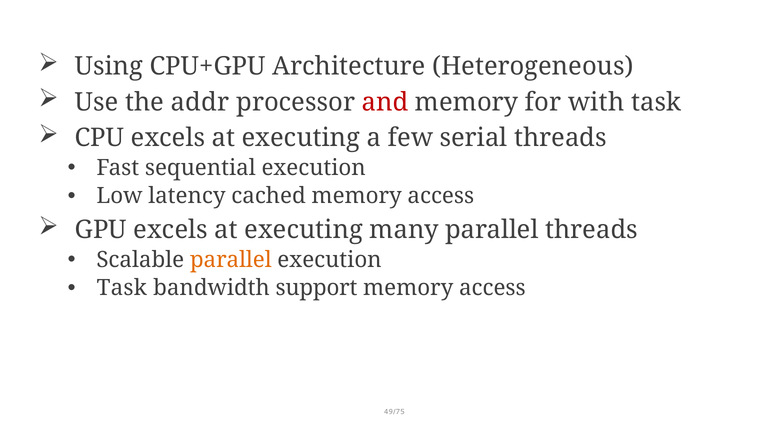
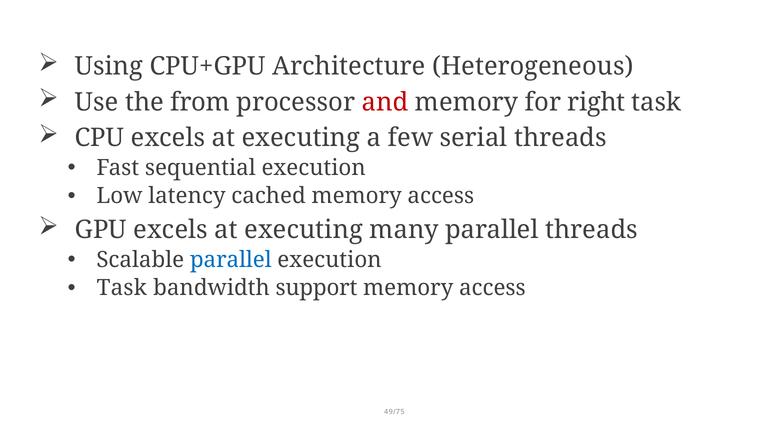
addr: addr -> from
with: with -> right
parallel at (231, 260) colour: orange -> blue
